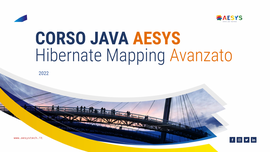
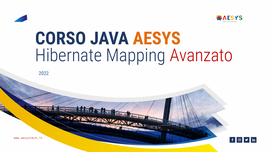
Avanzato colour: orange -> red
